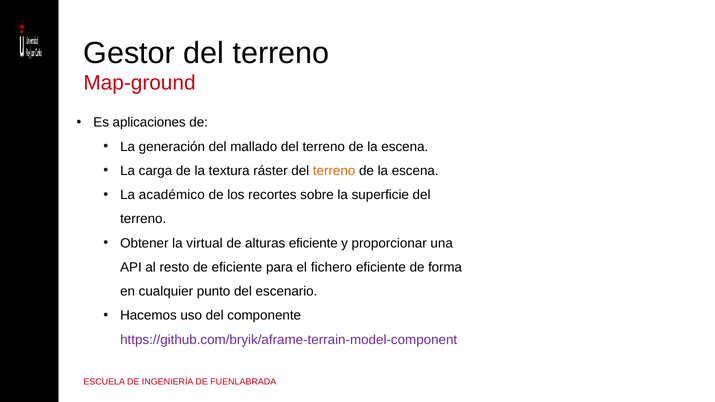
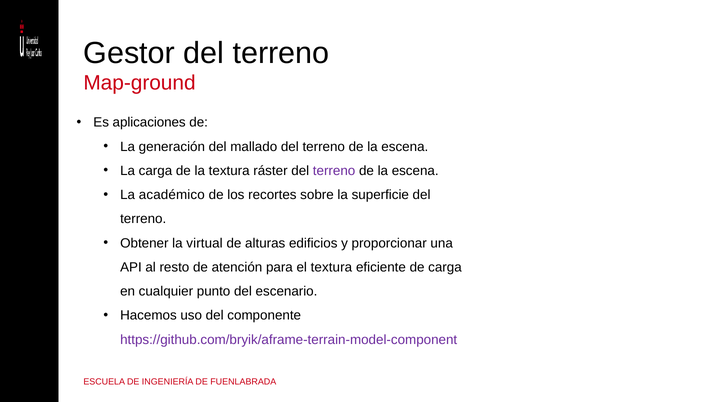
terreno at (334, 171) colour: orange -> purple
alturas eficiente: eficiente -> edificios
de eficiente: eficiente -> atención
el fichero: fichero -> textura
de forma: forma -> carga
